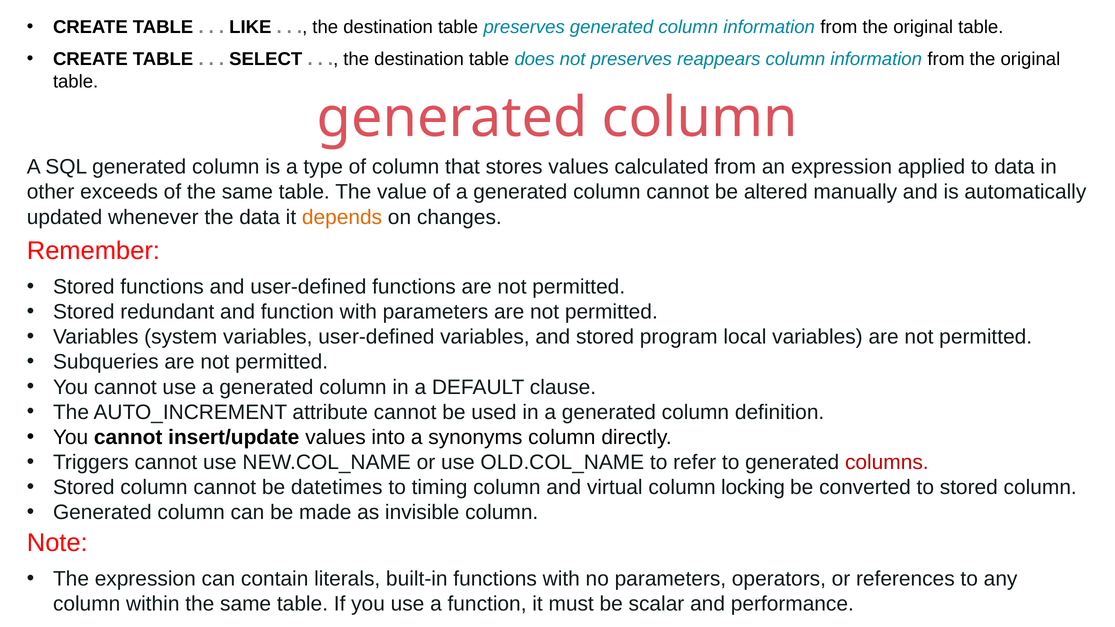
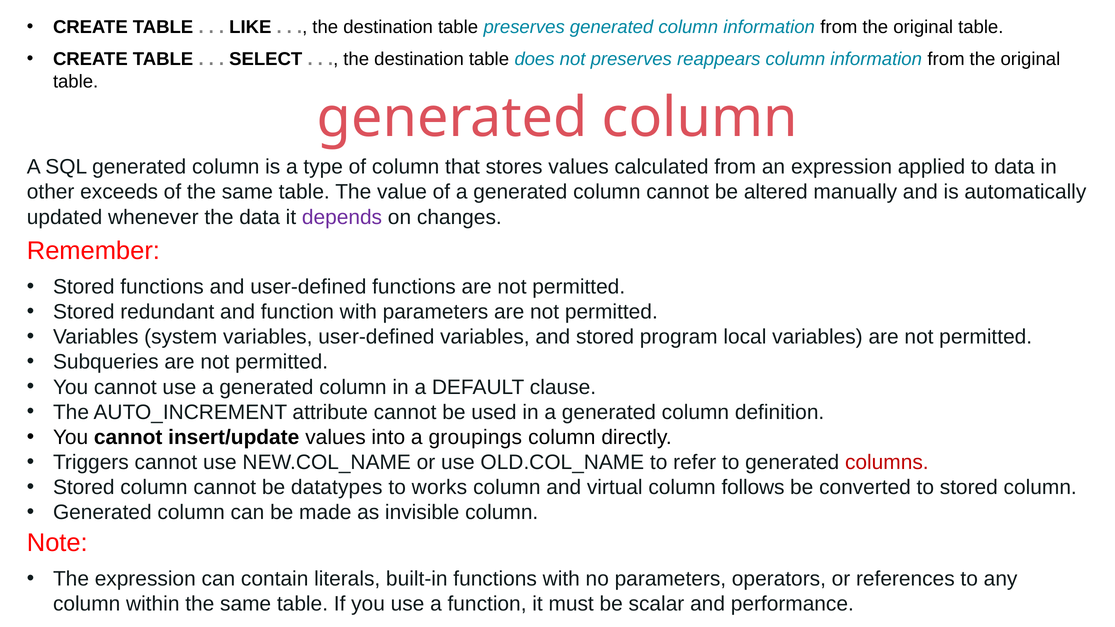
depends colour: orange -> purple
synonyms: synonyms -> groupings
datetimes: datetimes -> datatypes
timing: timing -> works
locking: locking -> follows
